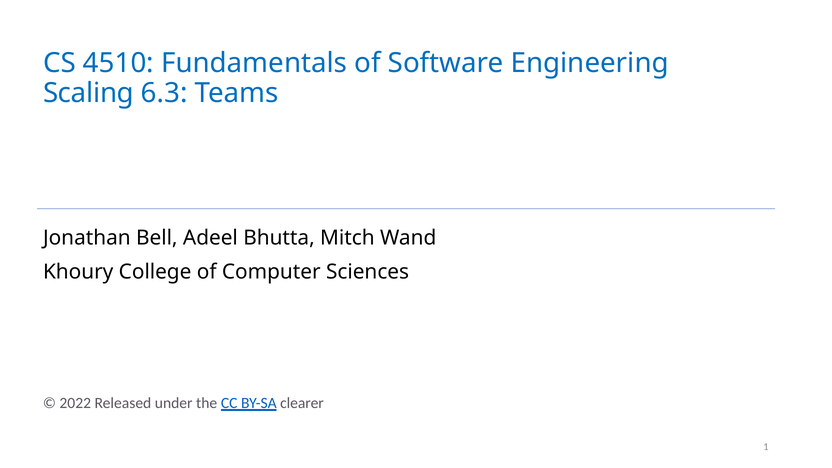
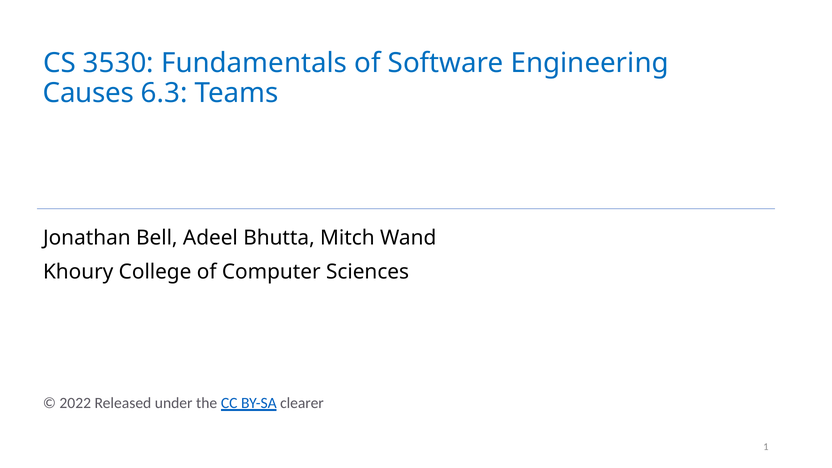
4510: 4510 -> 3530
Scaling: Scaling -> Causes
